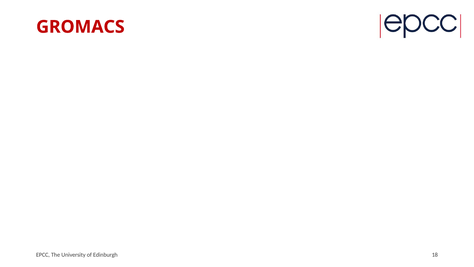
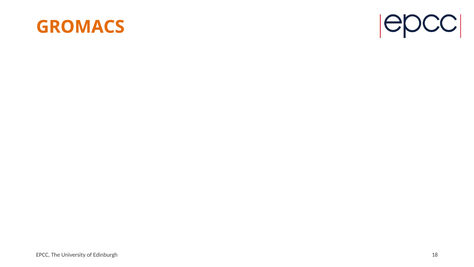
GROMACS colour: red -> orange
